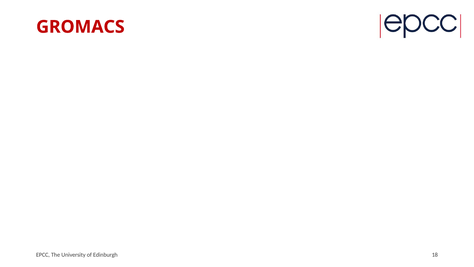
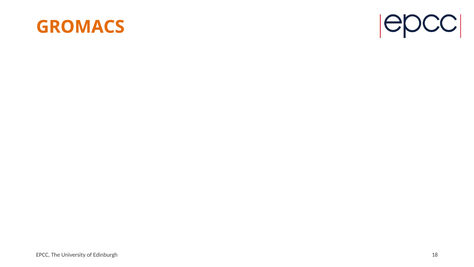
GROMACS colour: red -> orange
